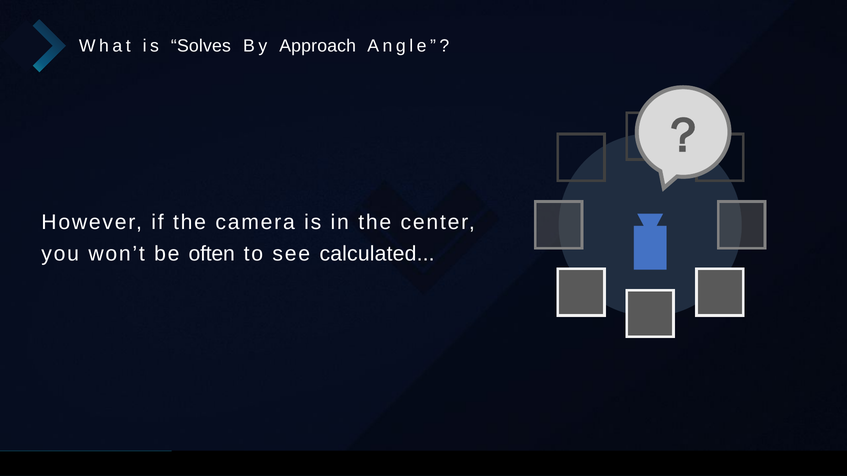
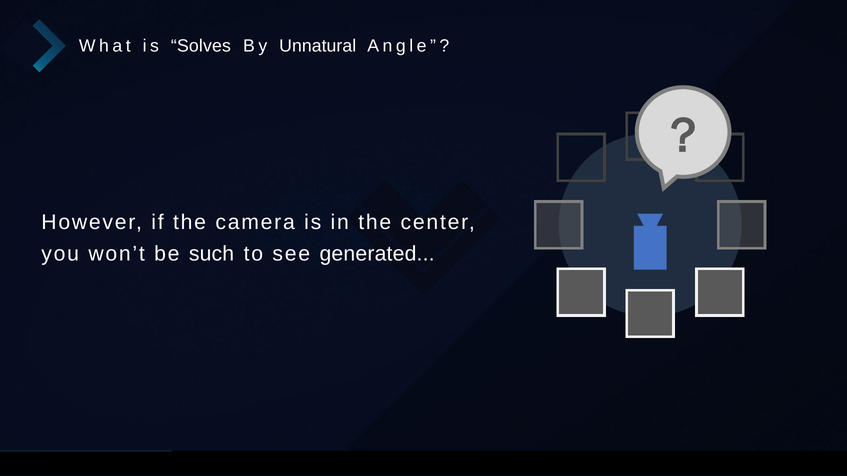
Approach: Approach -> Unnatural
often: often -> such
calculated: calculated -> generated
